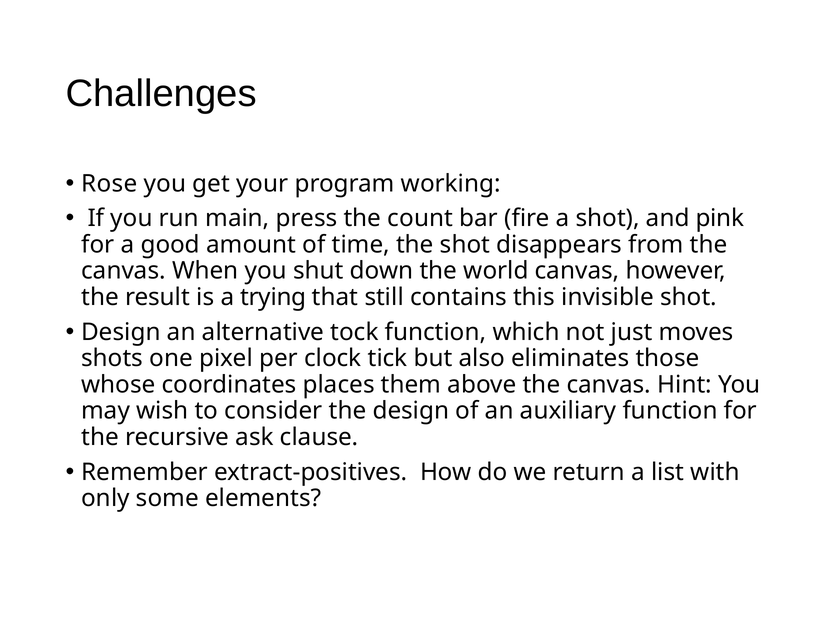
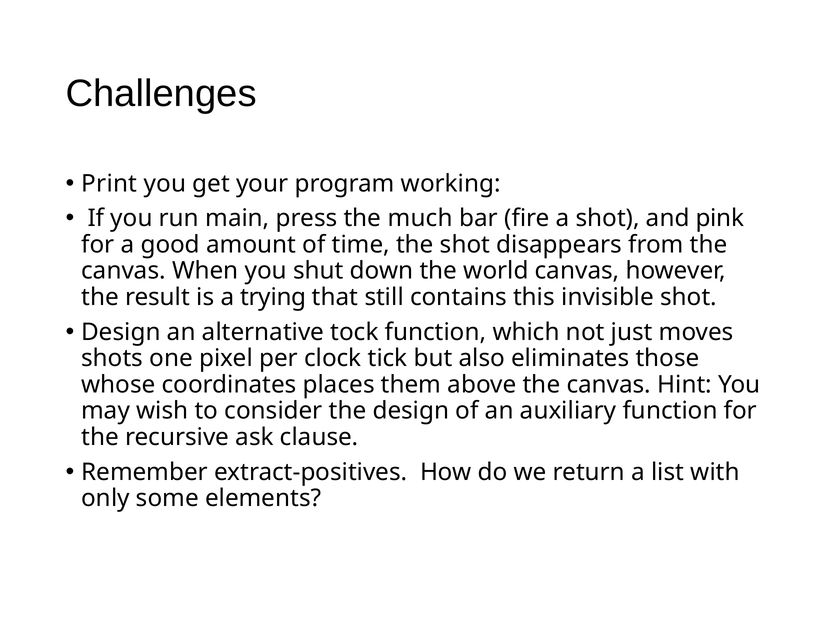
Rose: Rose -> Print
count: count -> much
